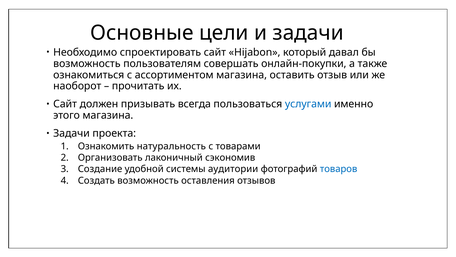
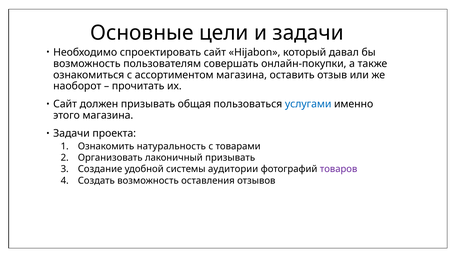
всегда: всегда -> общая
лаконичный сэкономив: сэкономив -> призывать
товаров colour: blue -> purple
